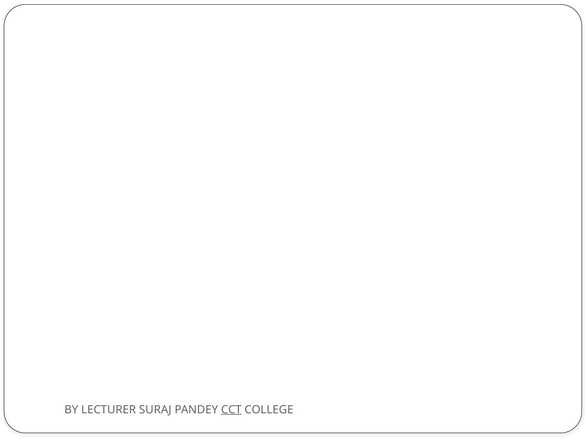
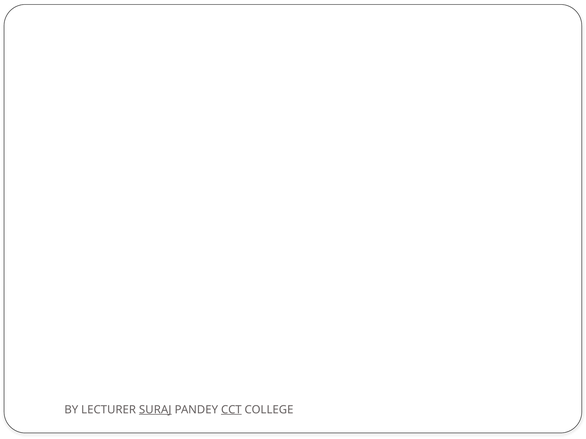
SURAJ underline: none -> present
